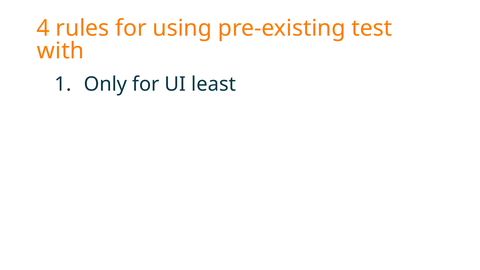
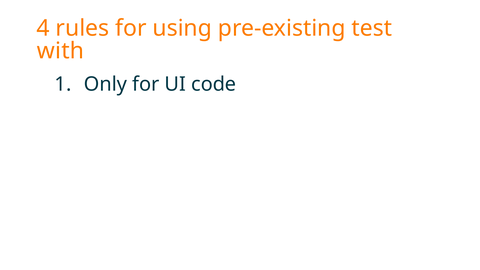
least: least -> code
